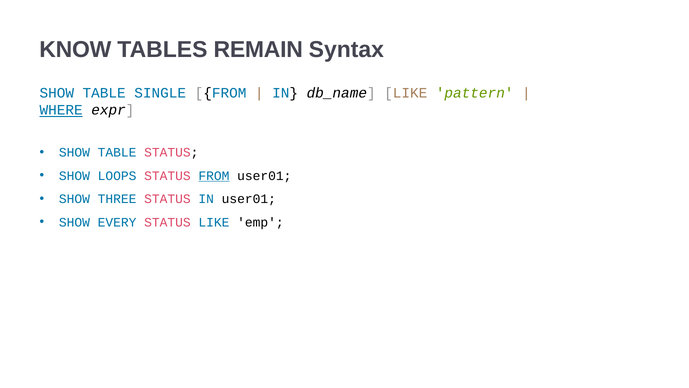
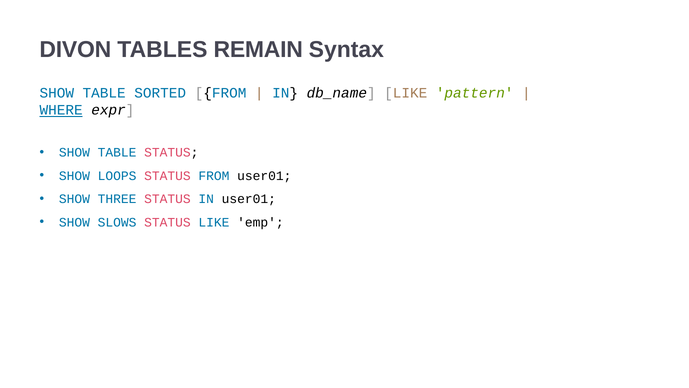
KNOW: KNOW -> DIVON
SINGLE: SINGLE -> SORTED
FROM at (214, 176) underline: present -> none
EVERY: EVERY -> SLOWS
